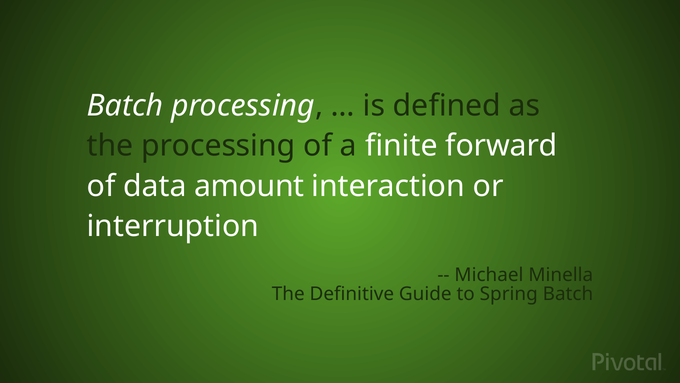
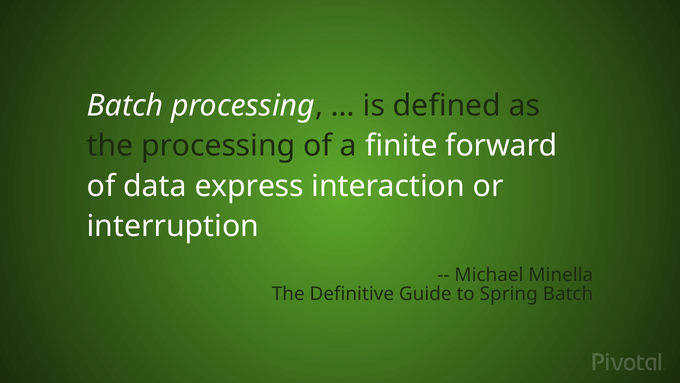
amount: amount -> express
